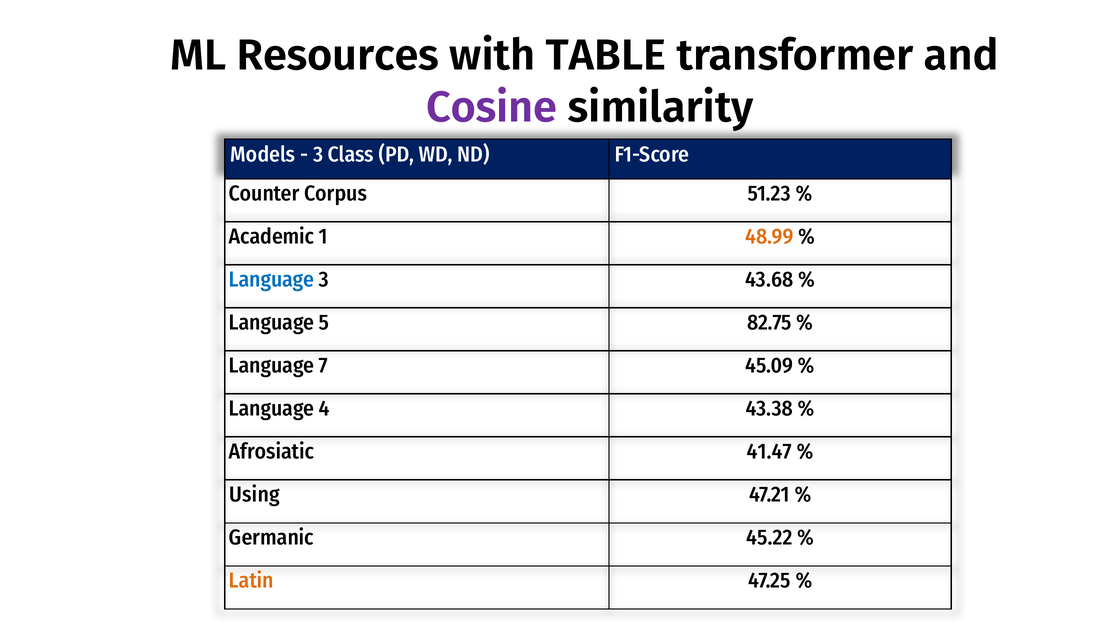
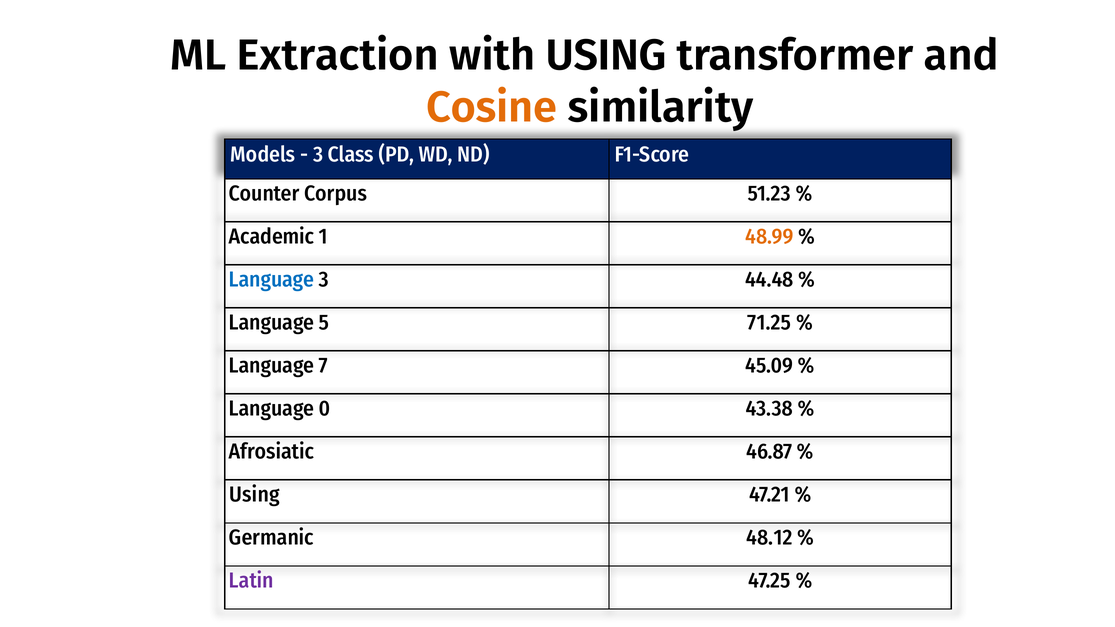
Resources: Resources -> Extraction
with TABLE: TABLE -> USING
Cosine colour: purple -> orange
43.68: 43.68 -> 44.48
82.75: 82.75 -> 71.25
4: 4 -> 0
41.47: 41.47 -> 46.87
45.22: 45.22 -> 48.12
Latin colour: orange -> purple
